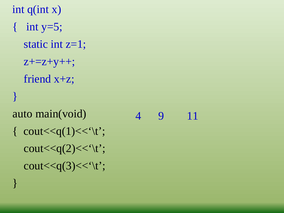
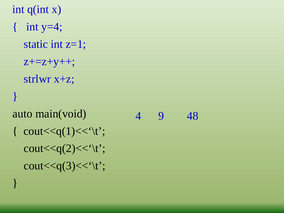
y=5: y=5 -> y=4
friend: friend -> strlwr
11: 11 -> 48
